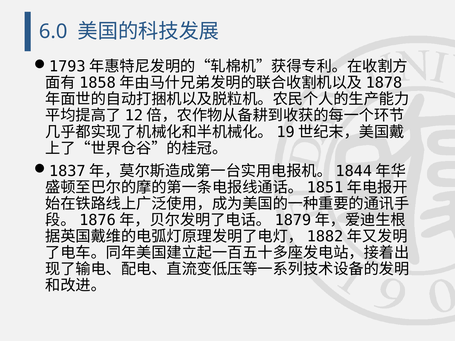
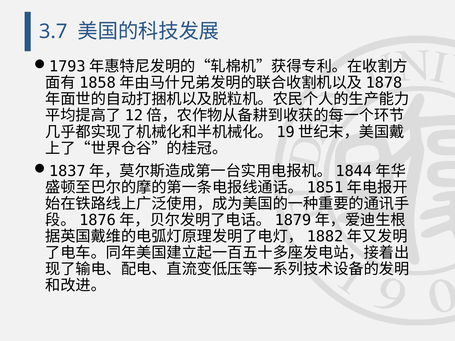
6.0: 6.0 -> 3.7
